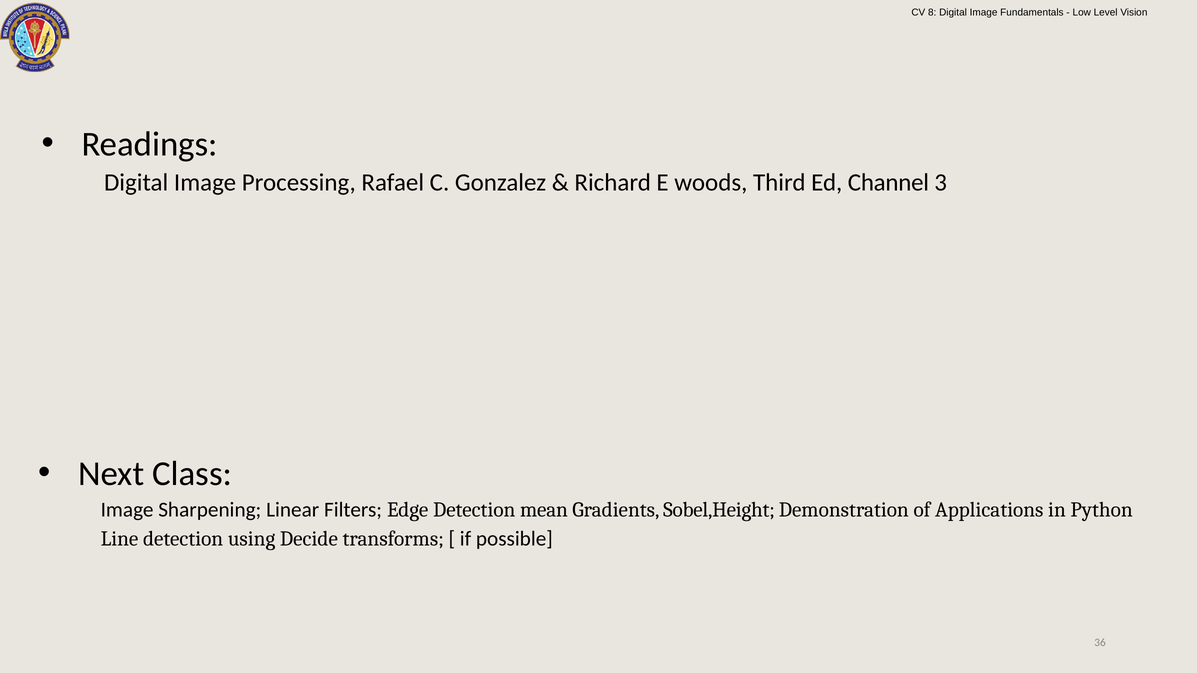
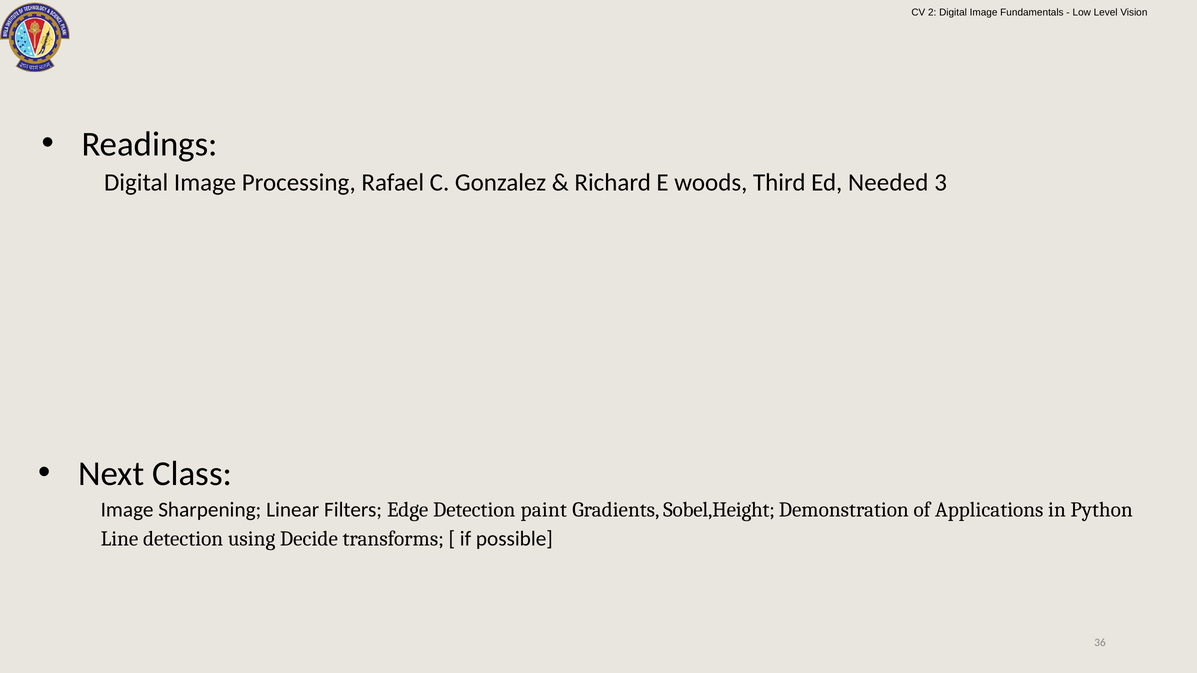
8: 8 -> 2
Channel: Channel -> Needed
mean: mean -> paint
